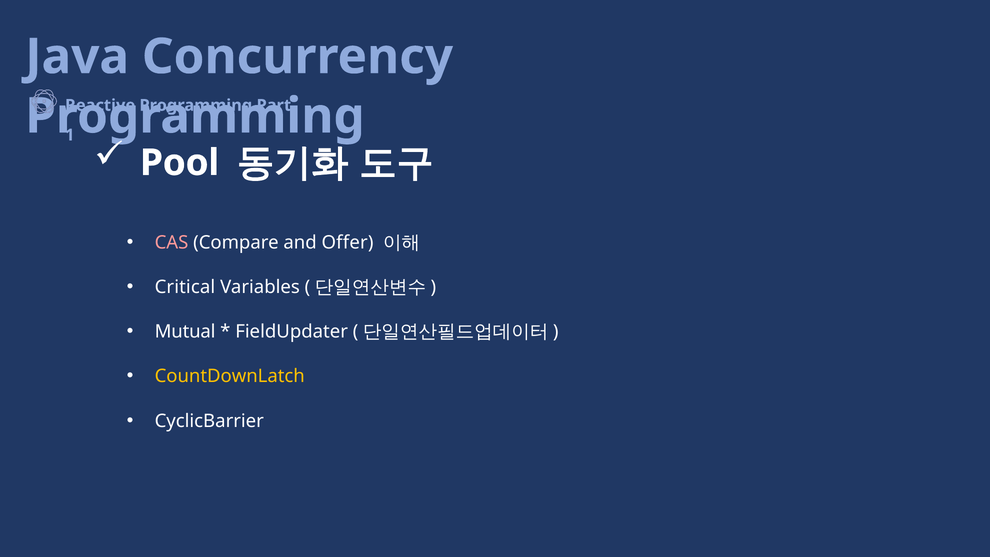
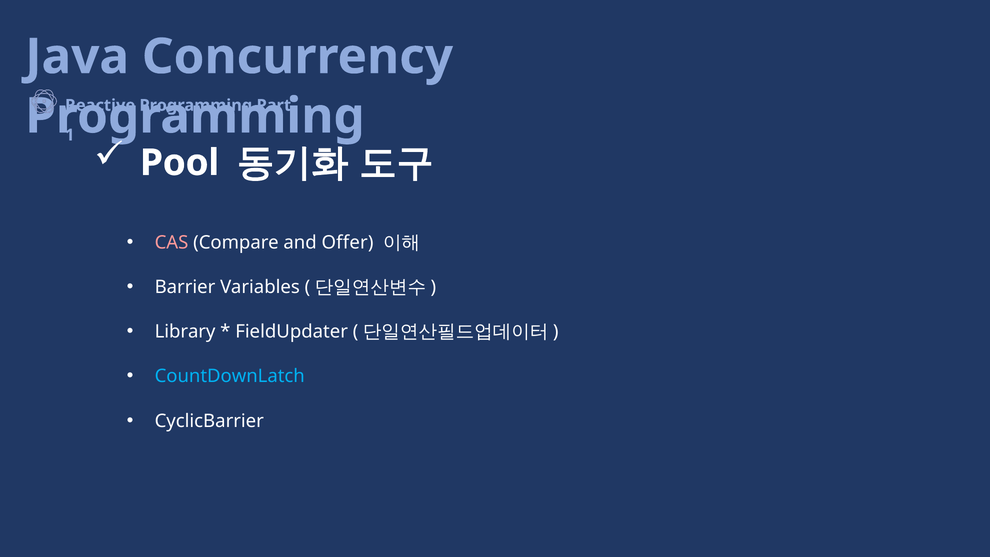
Critical: Critical -> Barrier
Mutual: Mutual -> Library
CountDownLatch colour: yellow -> light blue
